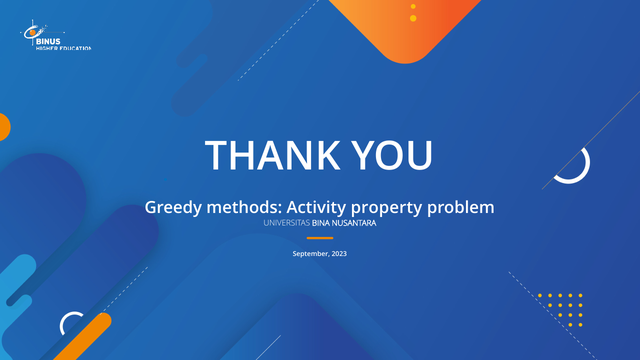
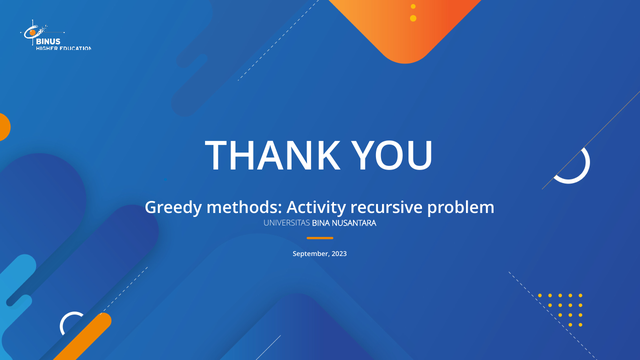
property: property -> recursive
